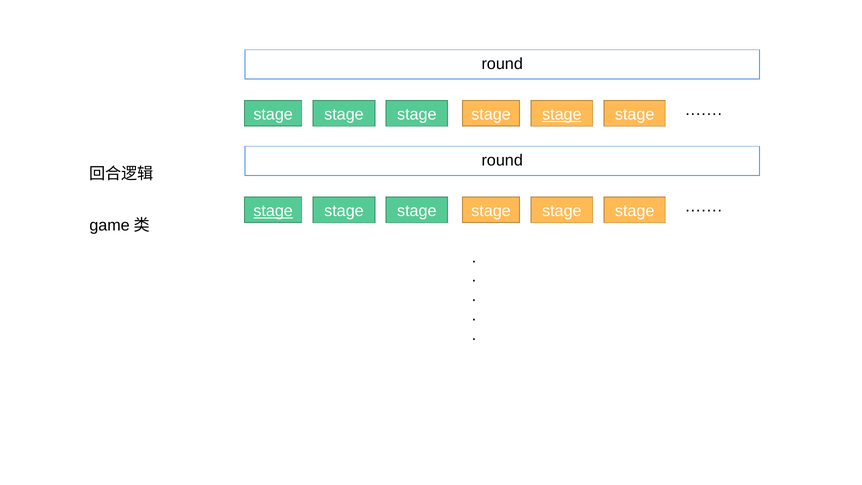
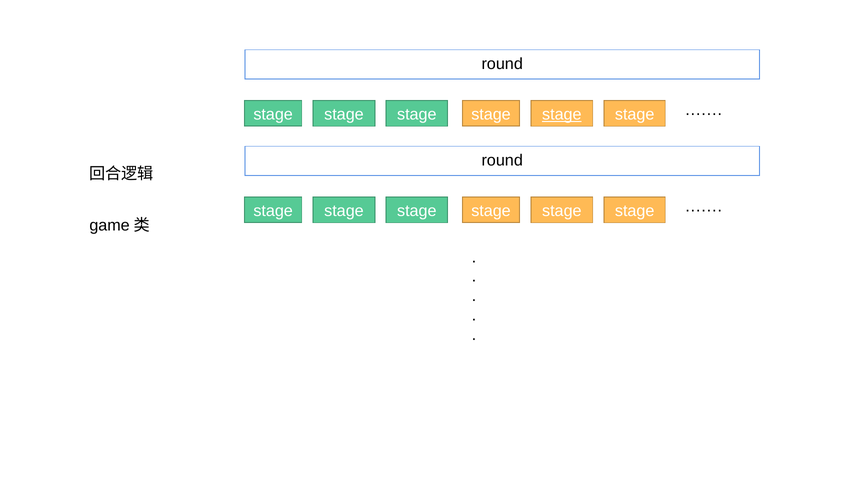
stage at (273, 211) underline: present -> none
